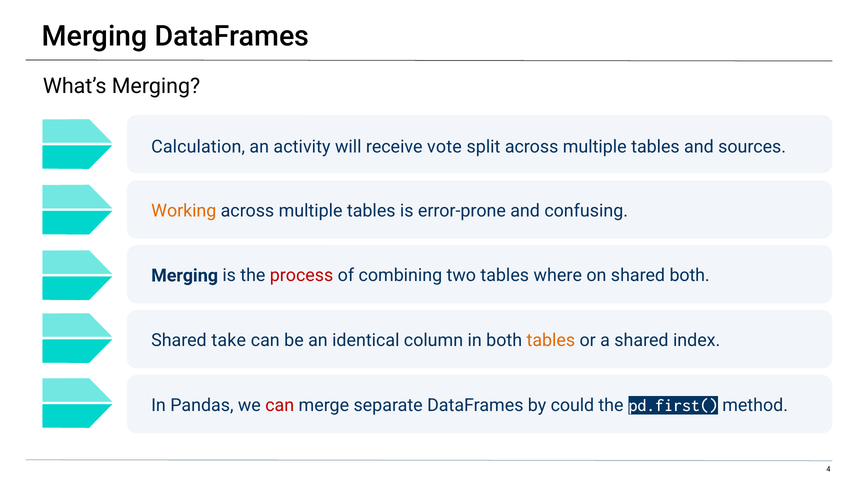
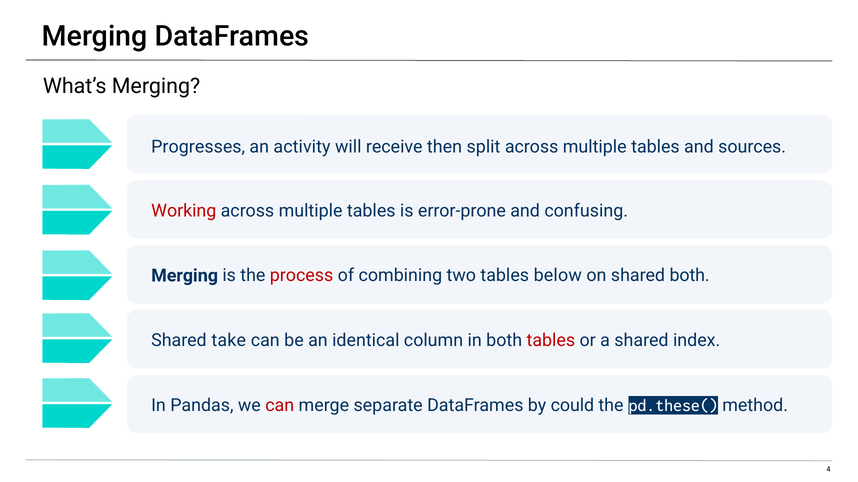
Calculation: Calculation -> Progresses
vote: vote -> then
Working colour: orange -> red
where: where -> below
tables at (551, 341) colour: orange -> red
pd.first(: pd.first( -> pd.these(
